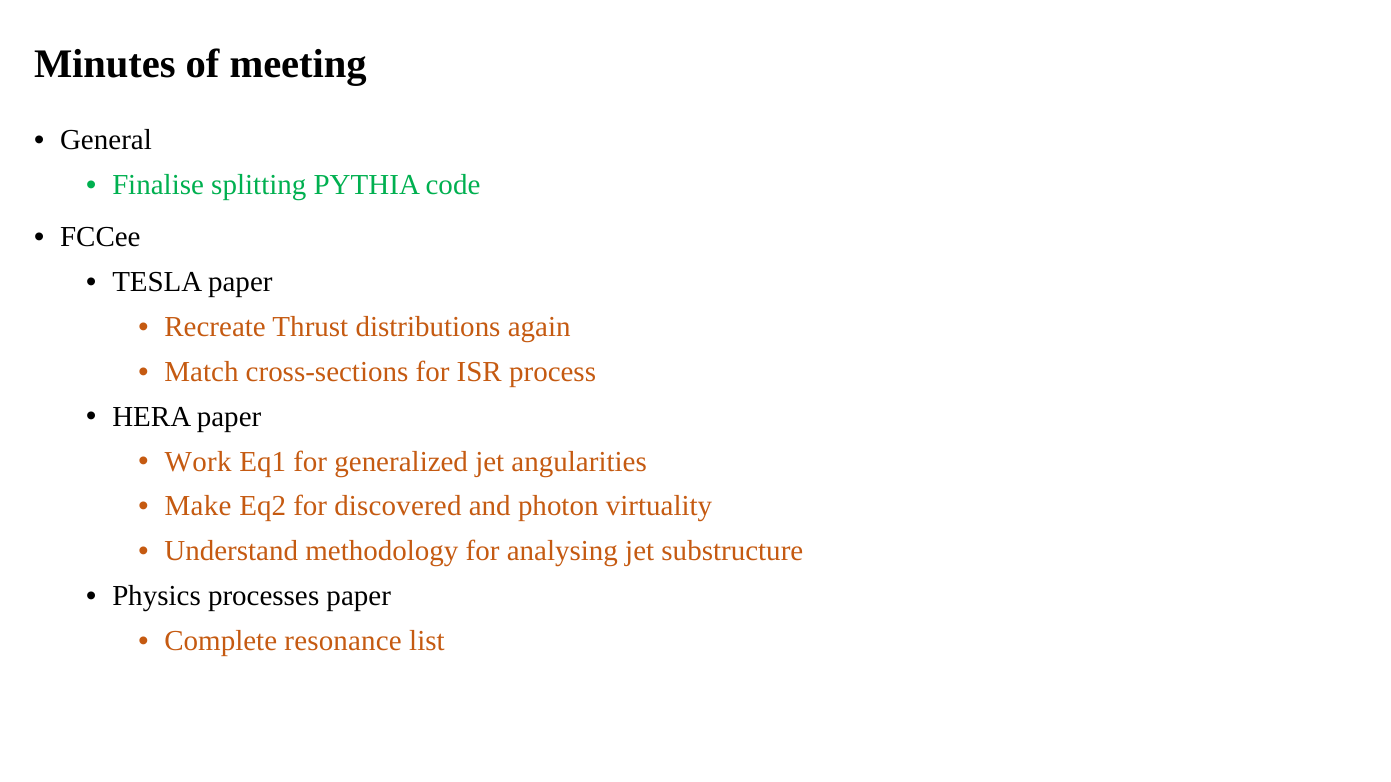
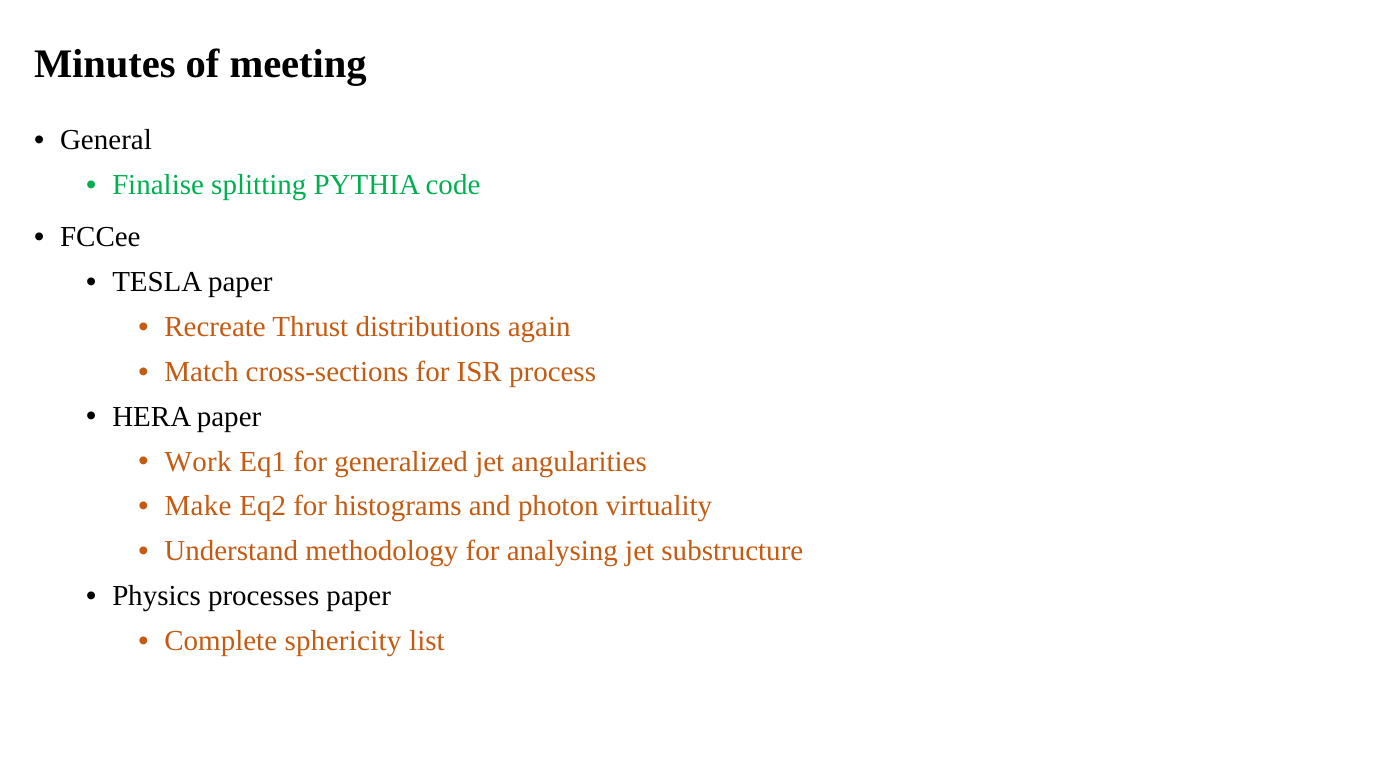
discovered: discovered -> histograms
resonance: resonance -> sphericity
